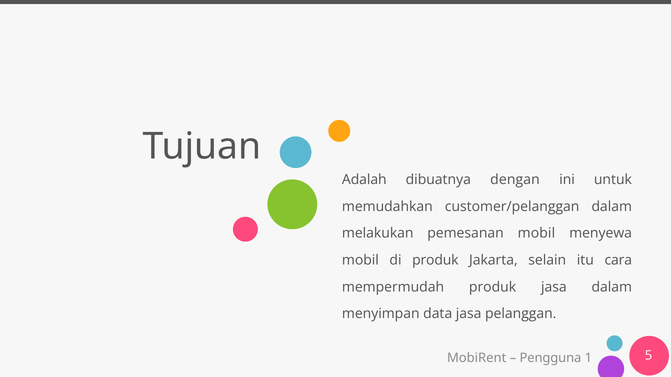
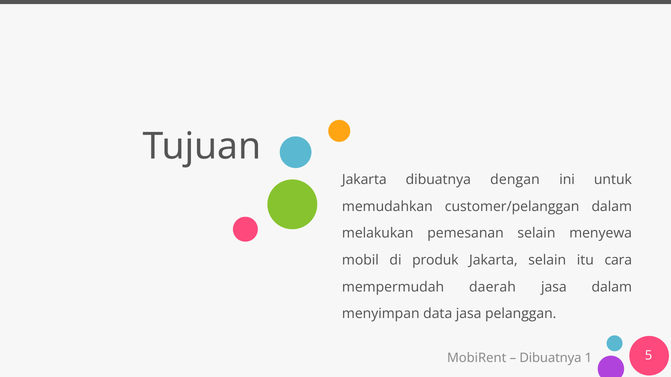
Adalah at (364, 180): Adalah -> Jakarta
pemesanan mobil: mobil -> selain
mempermudah produk: produk -> daerah
Pengguna at (550, 358): Pengguna -> Dibuatnya
